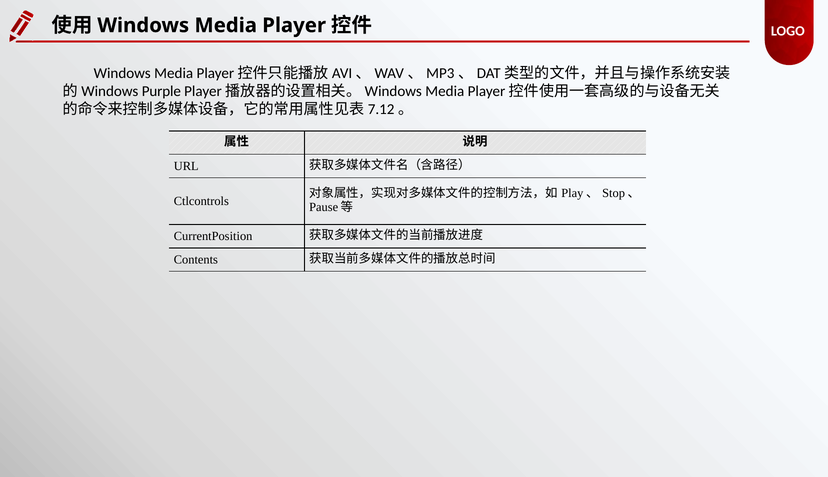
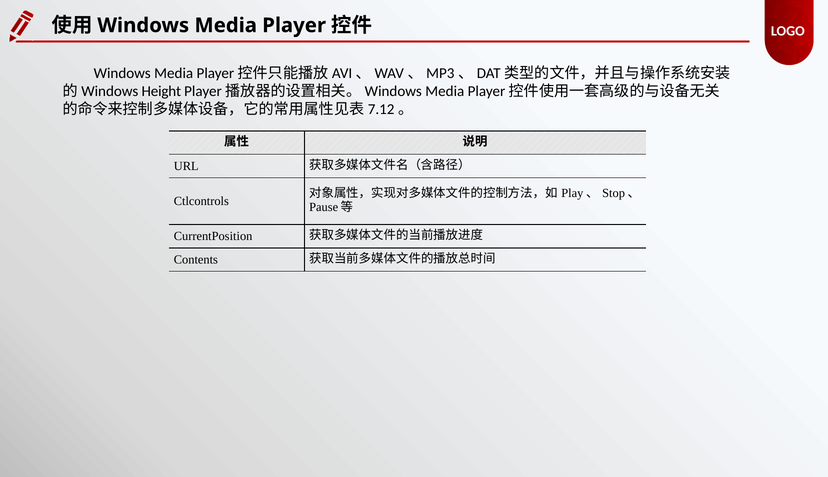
Purple: Purple -> Height
